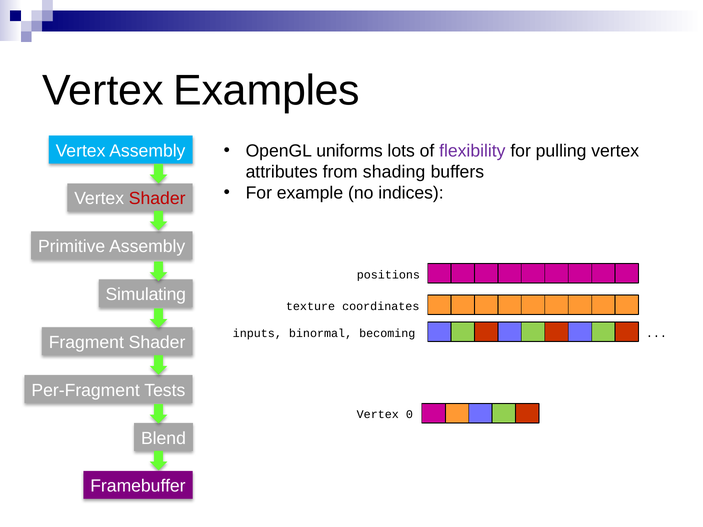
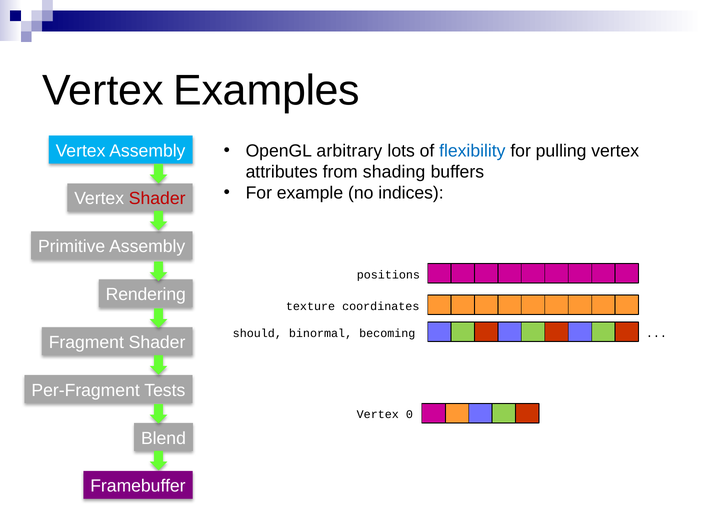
uniforms: uniforms -> arbitrary
flexibility colour: purple -> blue
Simulating: Simulating -> Rendering
inputs: inputs -> should
